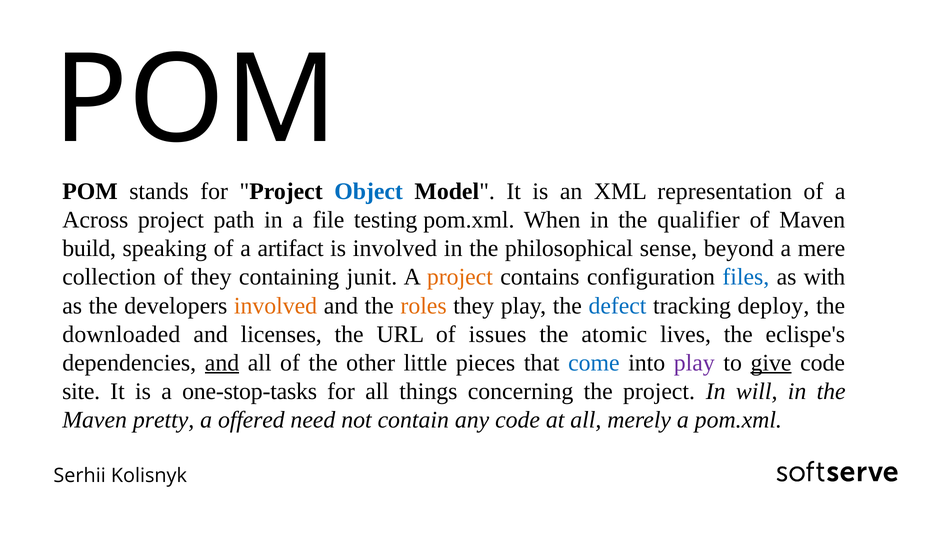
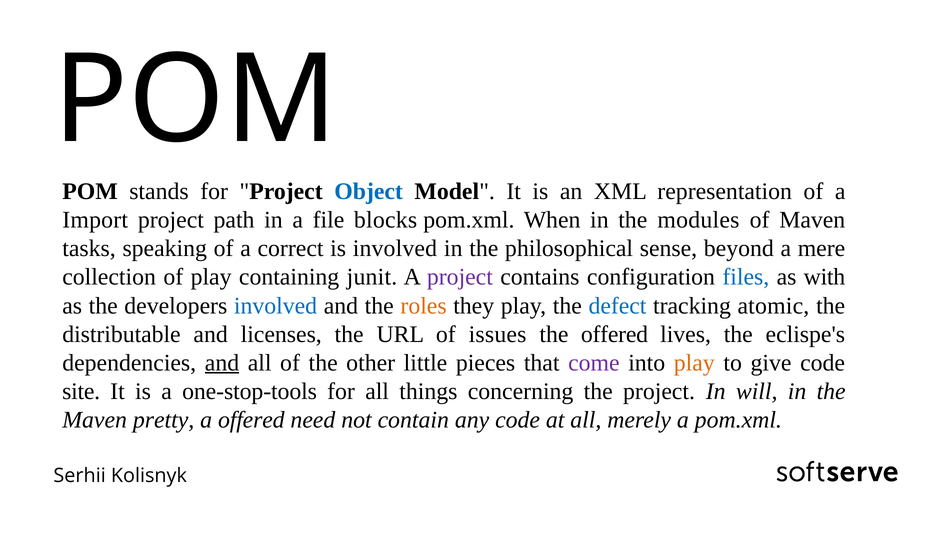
Across: Across -> Import
testing: testing -> blocks
qualifier: qualifier -> modules
build: build -> tasks
artifact: artifact -> correct
of they: they -> play
project at (460, 277) colour: orange -> purple
involved at (276, 306) colour: orange -> blue
deploy: deploy -> atomic
downloaded: downloaded -> distributable
the atomic: atomic -> offered
come colour: blue -> purple
play at (694, 363) colour: purple -> orange
give underline: present -> none
one-stop-tasks: one-stop-tasks -> one-stop-tools
